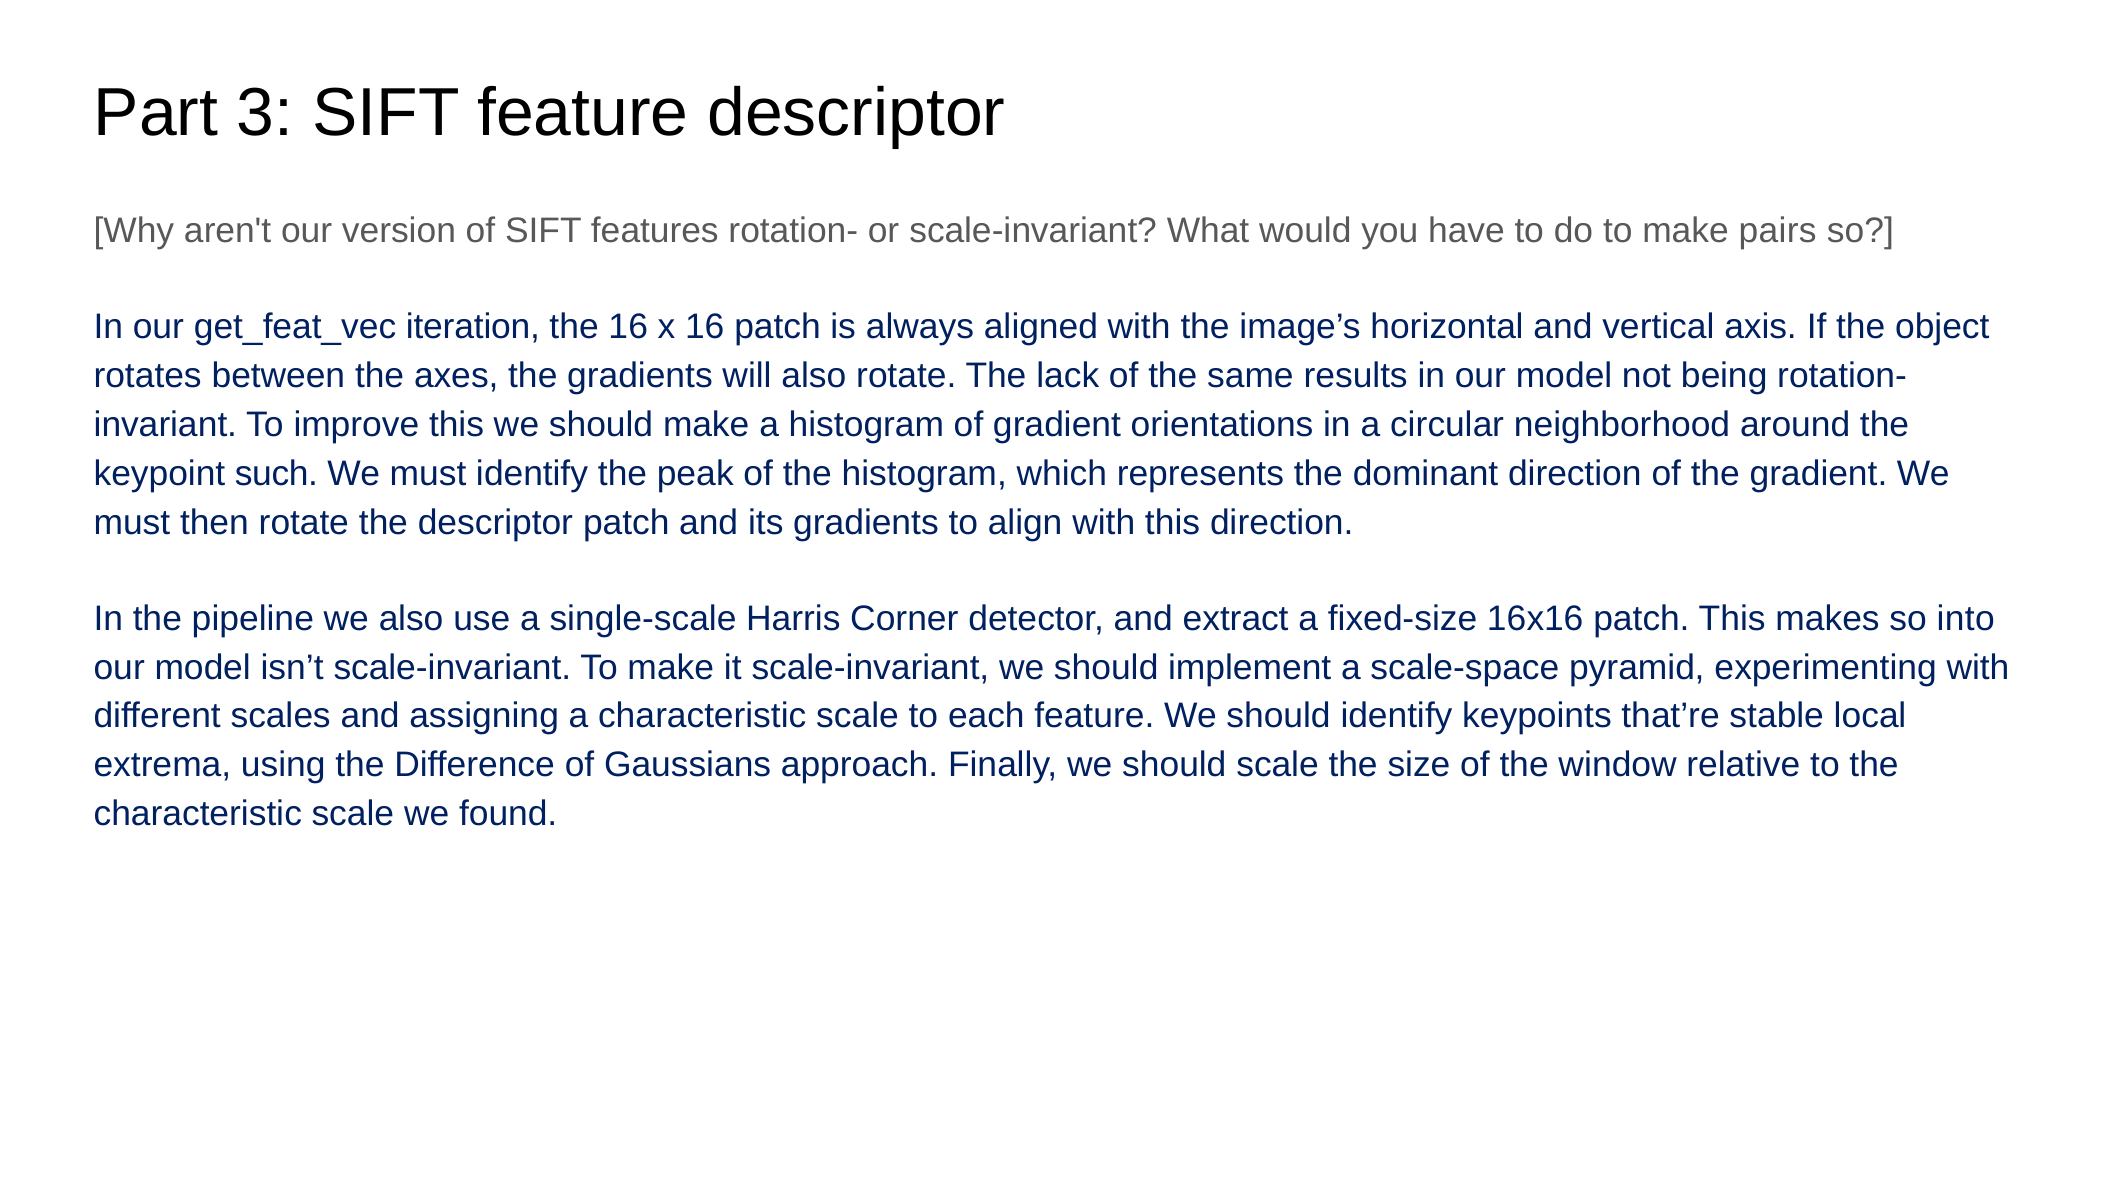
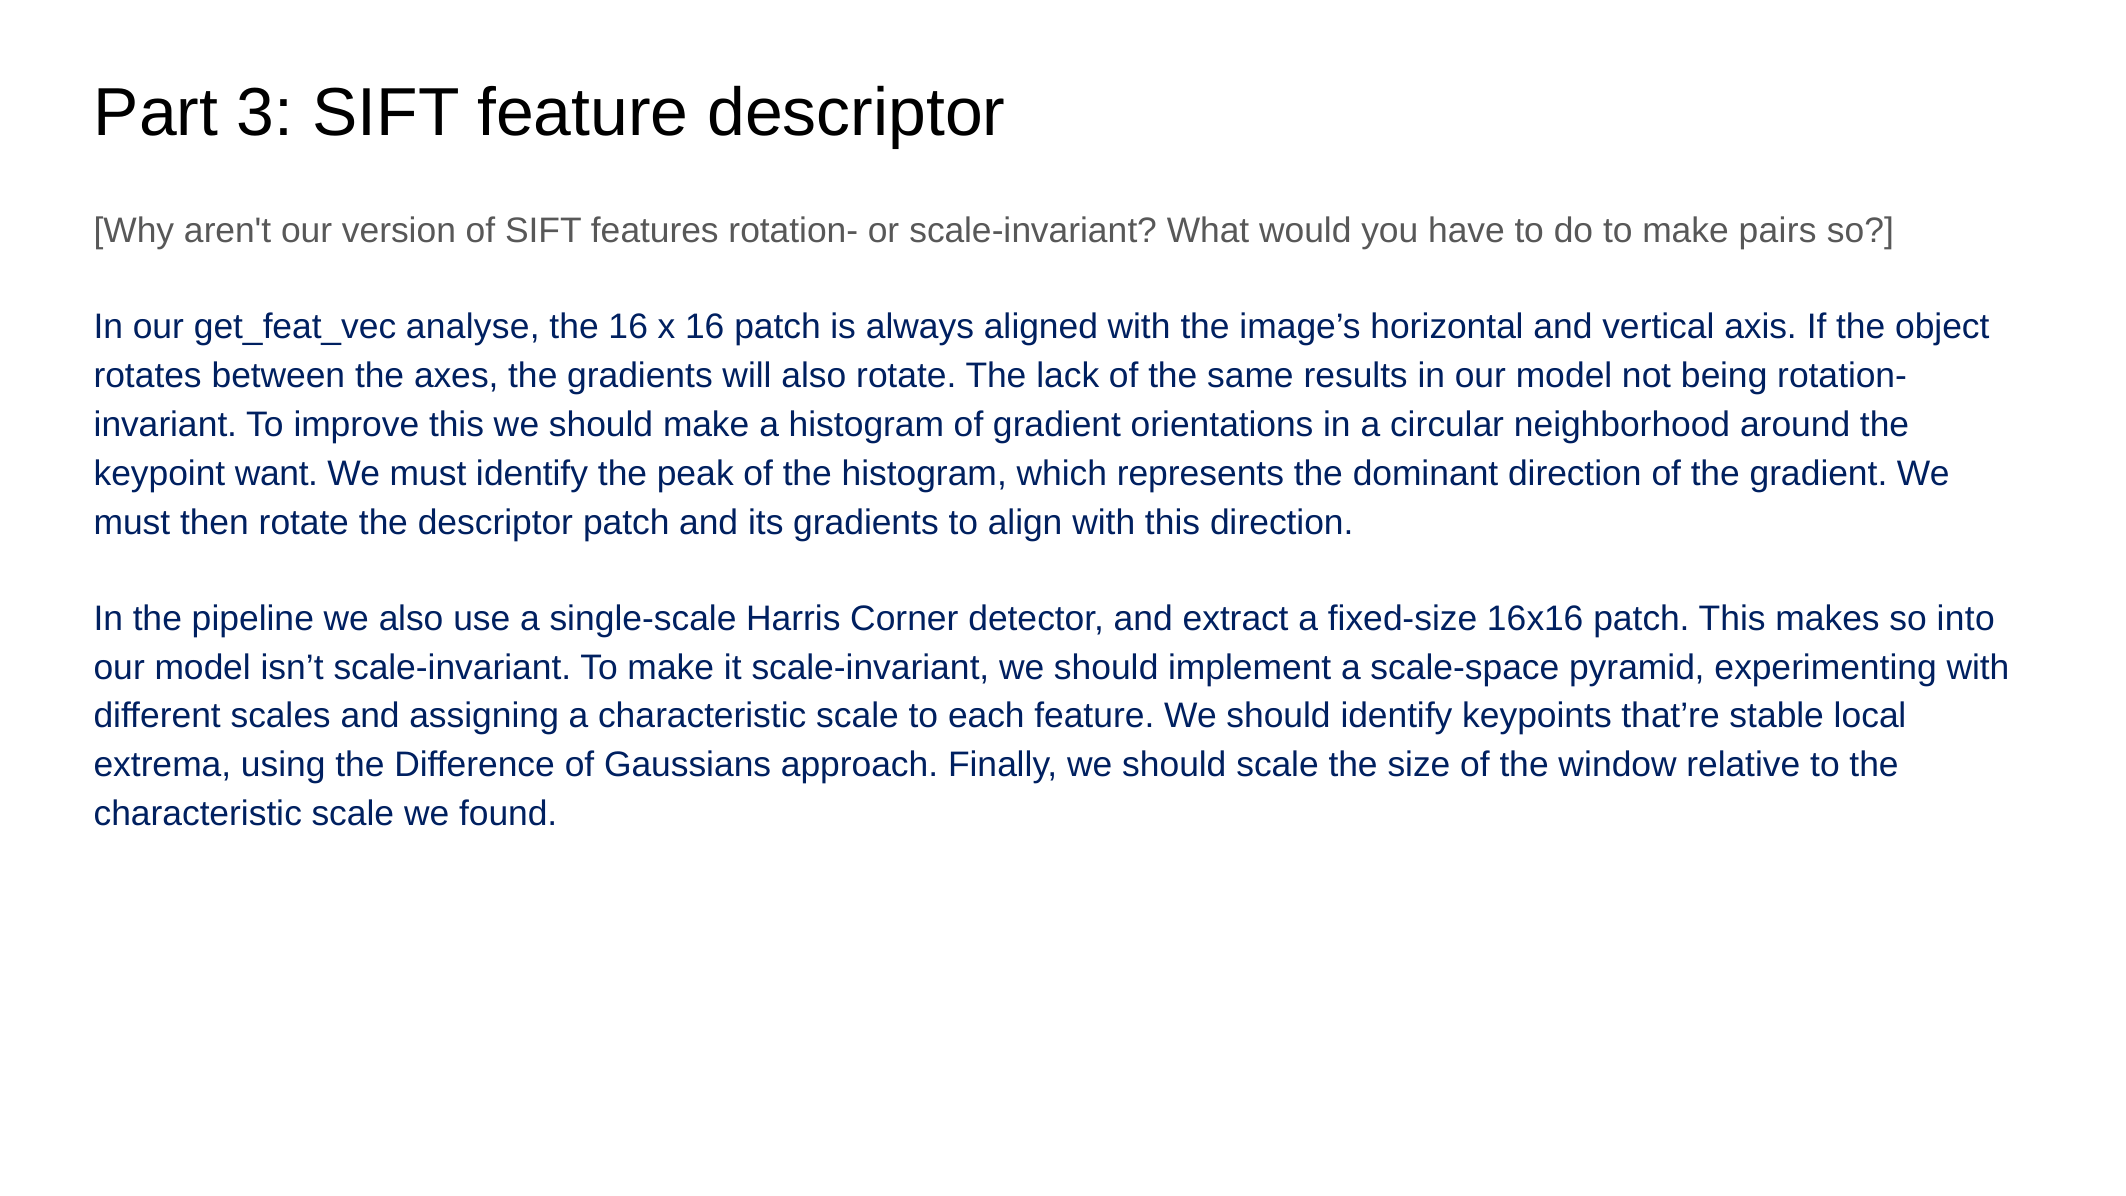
iteration: iteration -> analyse
such: such -> want
